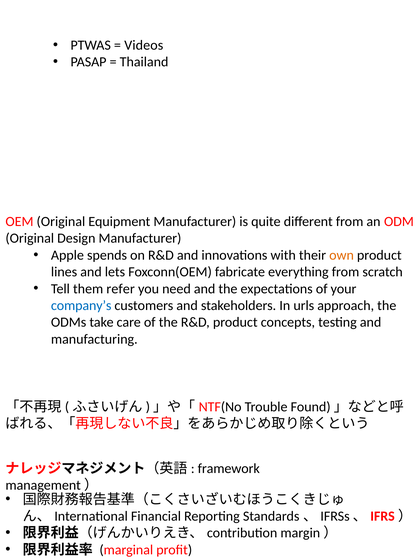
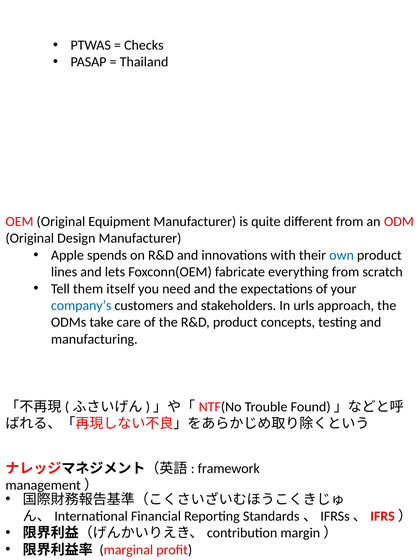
Videos: Videos -> Checks
own colour: orange -> blue
refer: refer -> itself
